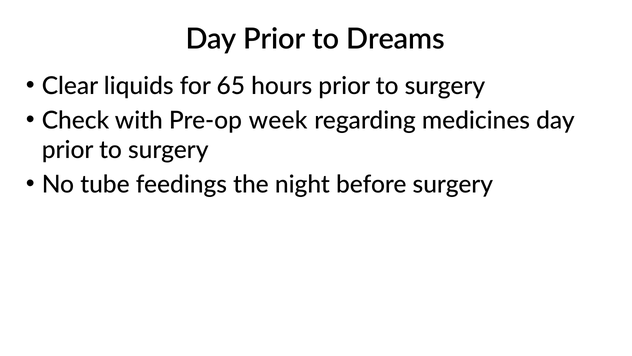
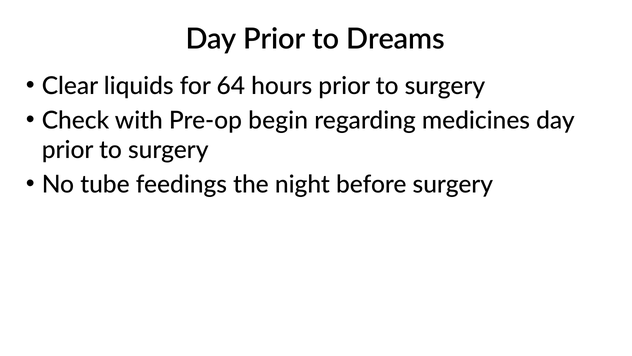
65: 65 -> 64
week: week -> begin
